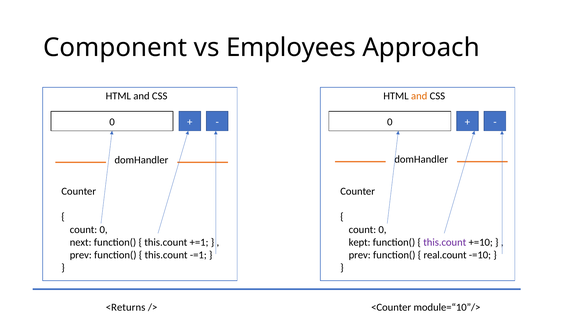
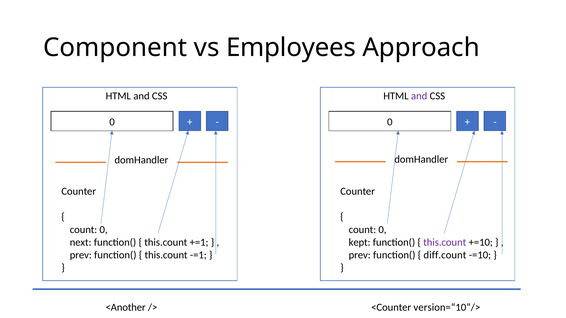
and at (419, 96) colour: orange -> purple
real.count: real.count -> diff.count
<Returns: <Returns -> <Another
module=“10”/>: module=“10”/> -> version=“10”/>
